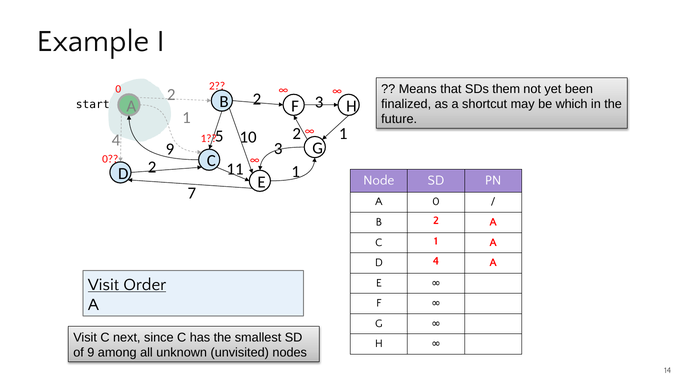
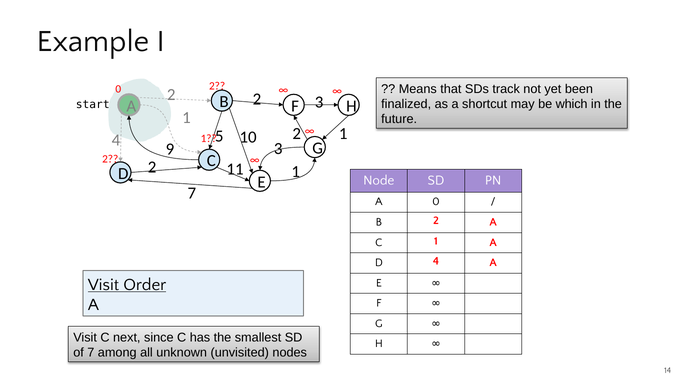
them: them -> track
0 at (110, 159): 0 -> 2
of 9: 9 -> 7
